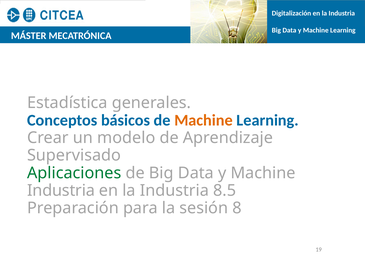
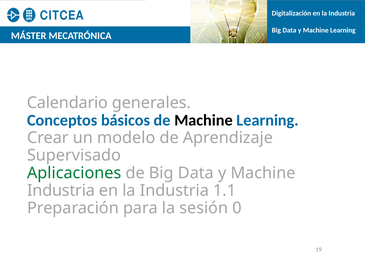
Estadística: Estadística -> Calendario
Machine at (204, 120) colour: orange -> black
8.5: 8.5 -> 1.1
8: 8 -> 0
